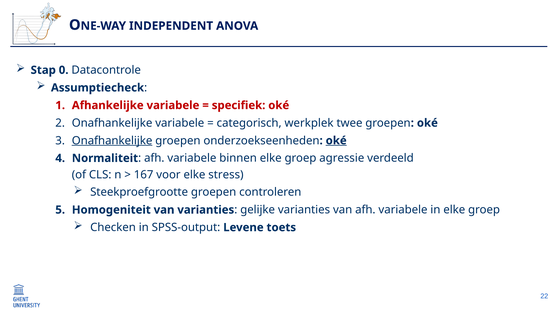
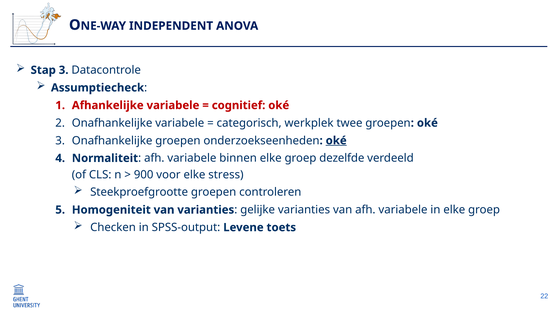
Stap 0: 0 -> 3
specifiek: specifiek -> cognitief
Onafhankelijke at (112, 140) underline: present -> none
agressie: agressie -> dezelfde
167: 167 -> 900
